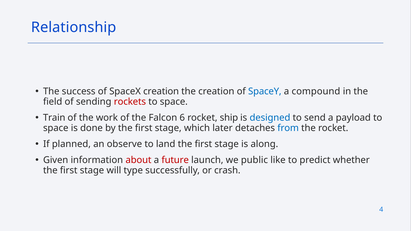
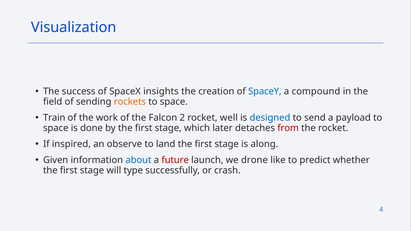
Relationship: Relationship -> Visualization
SpaceX creation: creation -> insights
rockets colour: red -> orange
6: 6 -> 2
ship: ship -> well
from colour: blue -> red
planned: planned -> inspired
about colour: red -> blue
public: public -> drone
